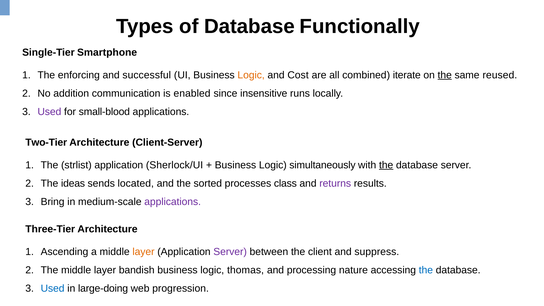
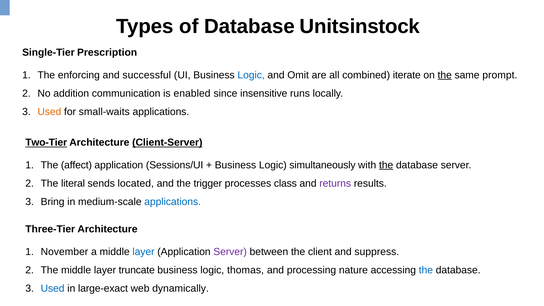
Functionally: Functionally -> Unitsinstock
Smartphone: Smartphone -> Prescription
Logic at (251, 75) colour: orange -> blue
Cost: Cost -> Omit
reused: reused -> prompt
Used at (49, 112) colour: purple -> orange
small-blood: small-blood -> small-waits
Two-Tier underline: none -> present
Client-Server underline: none -> present
strlist: strlist -> affect
Sherlock/UI: Sherlock/UI -> Sessions/UI
ideas: ideas -> literal
sorted: sorted -> trigger
applications at (173, 202) colour: purple -> blue
Ascending: Ascending -> November
layer at (143, 252) colour: orange -> blue
bandish: bandish -> truncate
large-doing: large-doing -> large-exact
progression: progression -> dynamically
